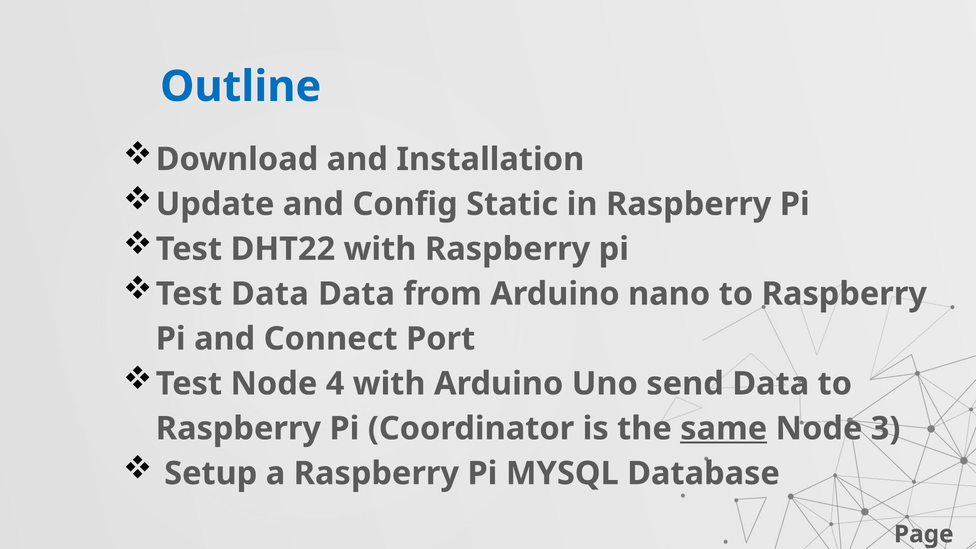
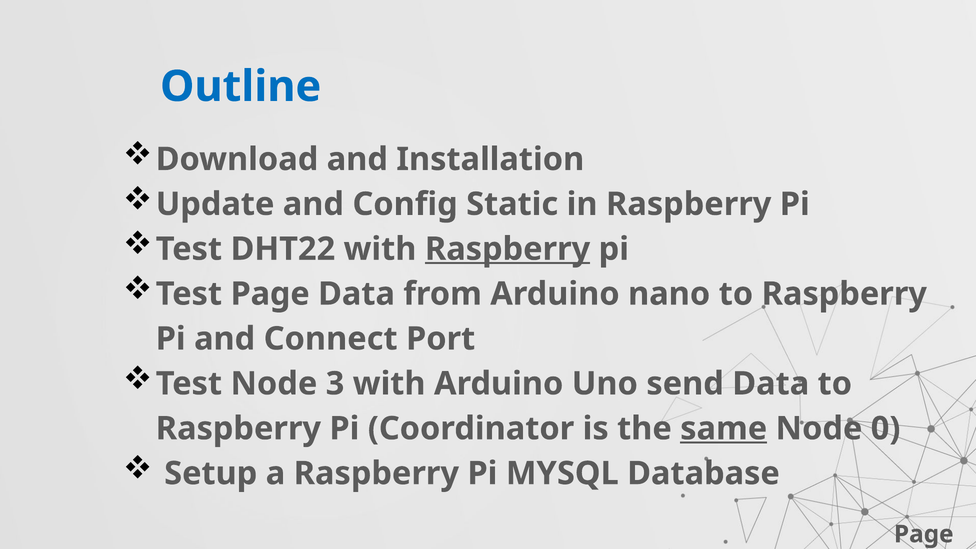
Raspberry at (508, 249) underline: none -> present
Test Data: Data -> Page
4: 4 -> 3
3: 3 -> 0
